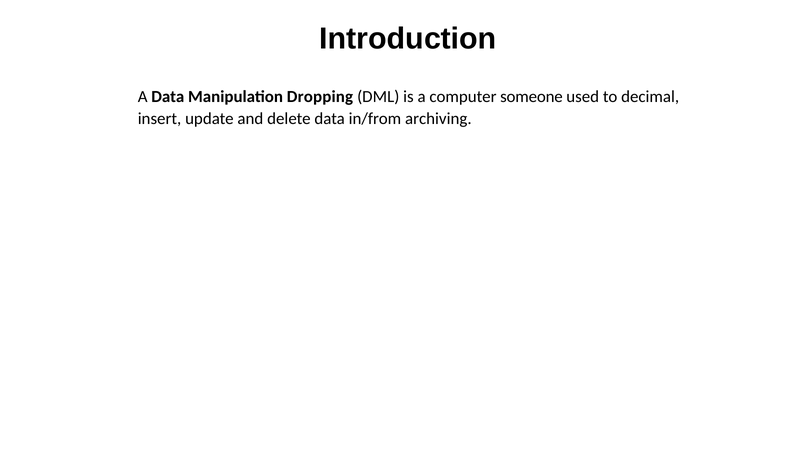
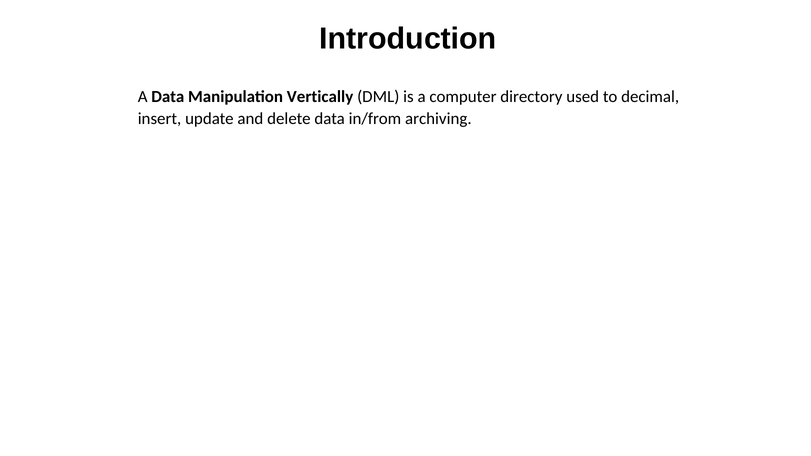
Dropping: Dropping -> Vertically
someone: someone -> directory
